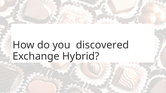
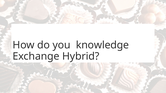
discovered: discovered -> knowledge
